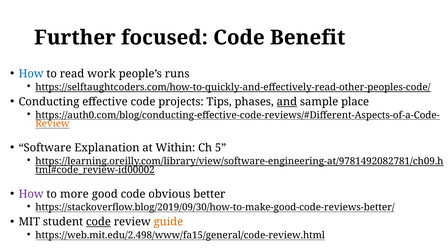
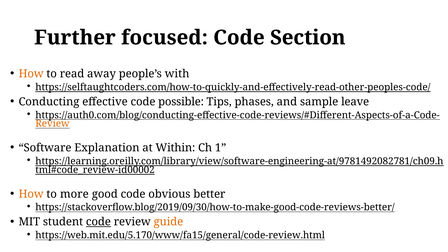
Benefit: Benefit -> Section
How at (31, 74) colour: blue -> orange
work: work -> away
runs: runs -> with
projects: projects -> possible
and underline: present -> none
place: place -> leave
5: 5 -> 1
How at (31, 194) colour: purple -> orange
https://web.mit.edu/2.498/www/fa15/general/code-review.html: https://web.mit.edu/2.498/www/fa15/general/code-review.html -> https://web.mit.edu/5.170/www/fa15/general/code-review.html
